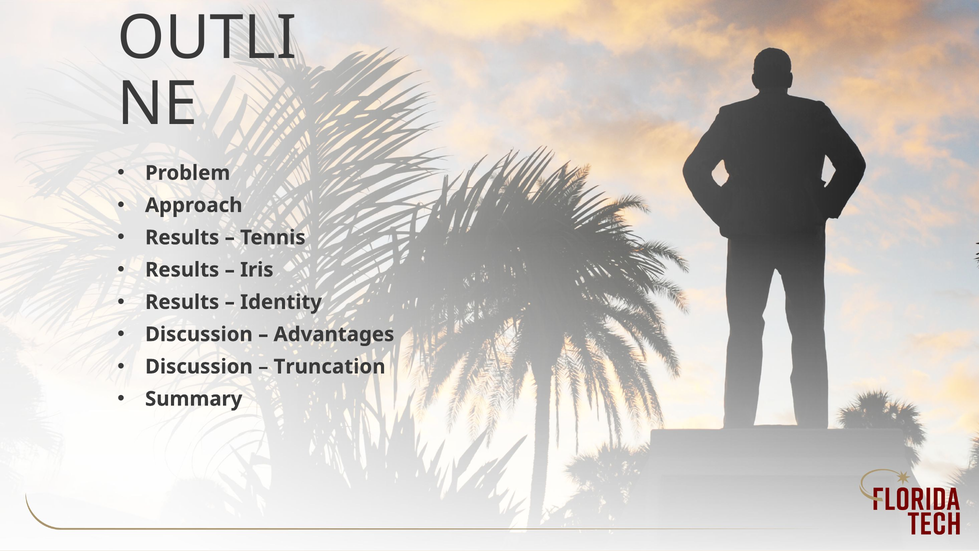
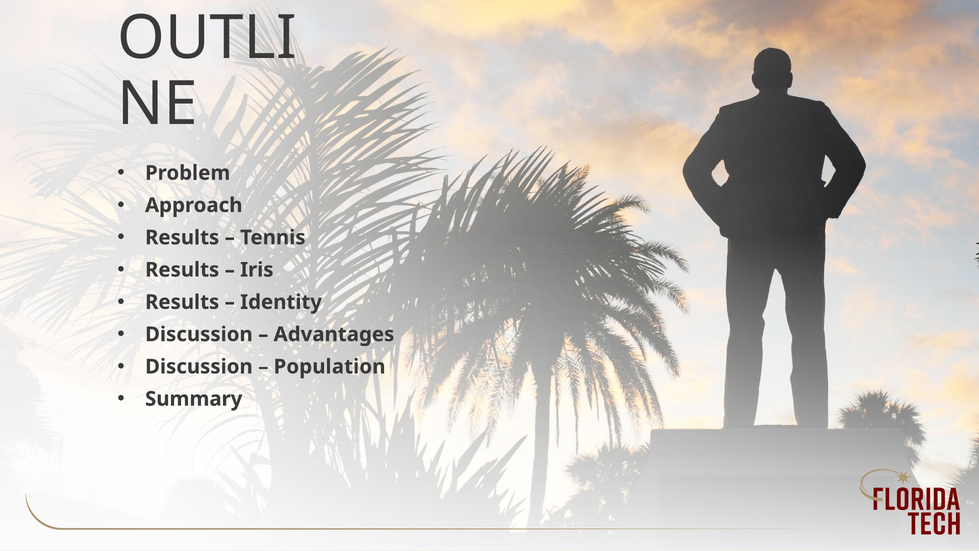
Truncation: Truncation -> Population
